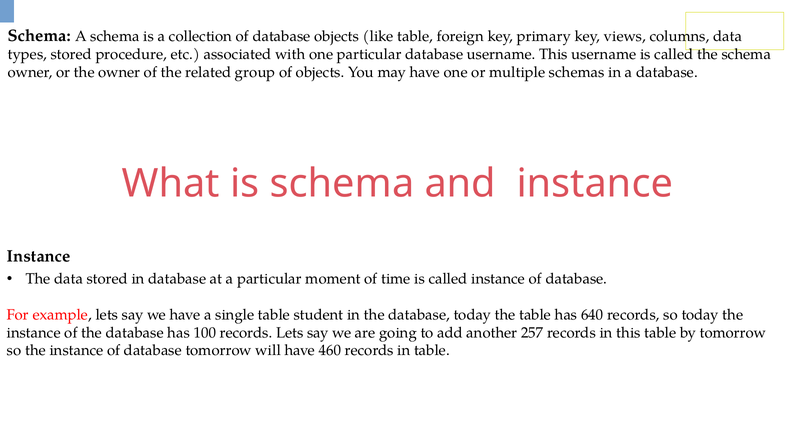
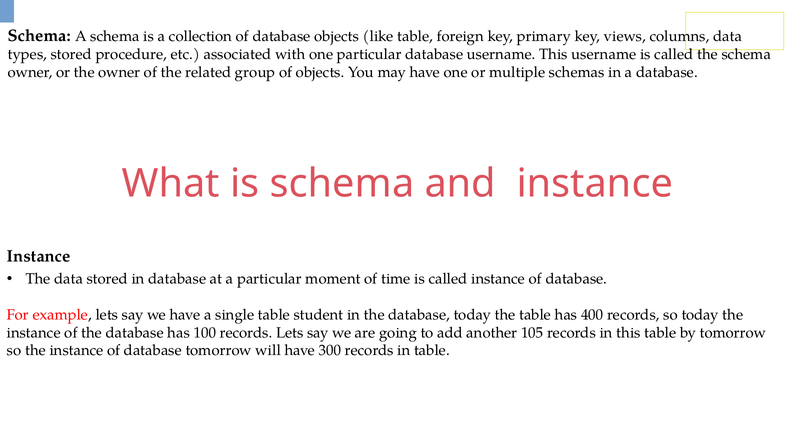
640: 640 -> 400
257: 257 -> 105
460: 460 -> 300
